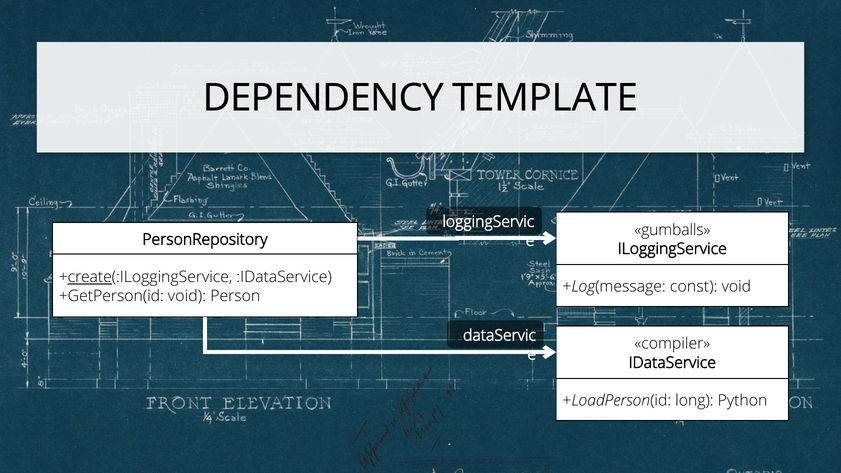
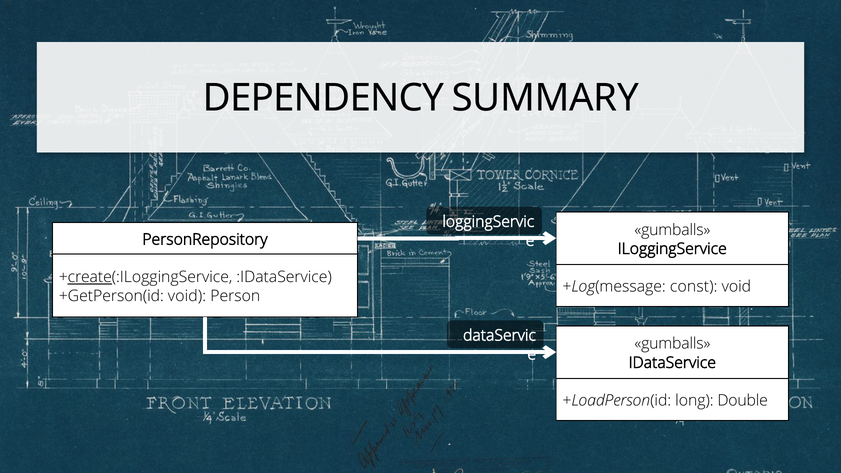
TEMPLATE: TEMPLATE -> SUMMARY
compiler at (672, 344): compiler -> gumballs
Python: Python -> Double
